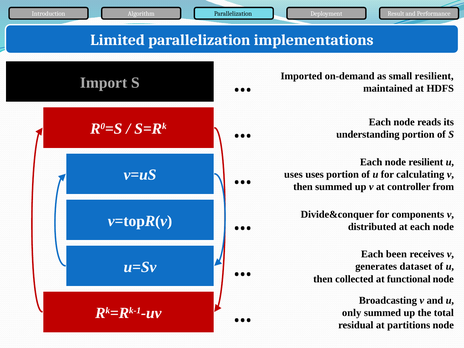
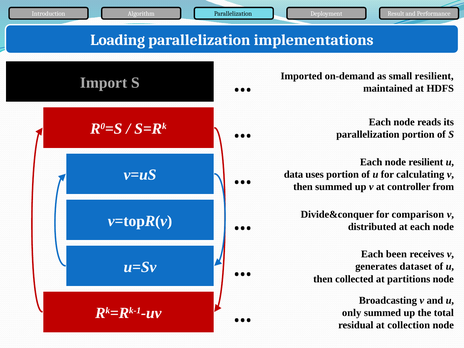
Limited: Limited -> Loading
understanding at (368, 135): understanding -> parallelization
uses at (293, 174): uses -> data
components: components -> comparison
functional: functional -> partitions
partitions: partitions -> collection
